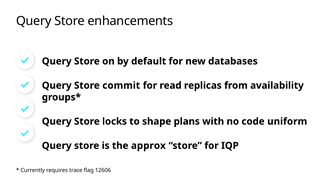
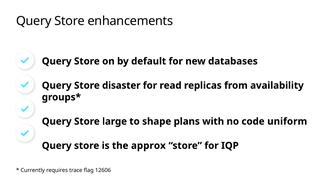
commit: commit -> disaster
locks: locks -> large
